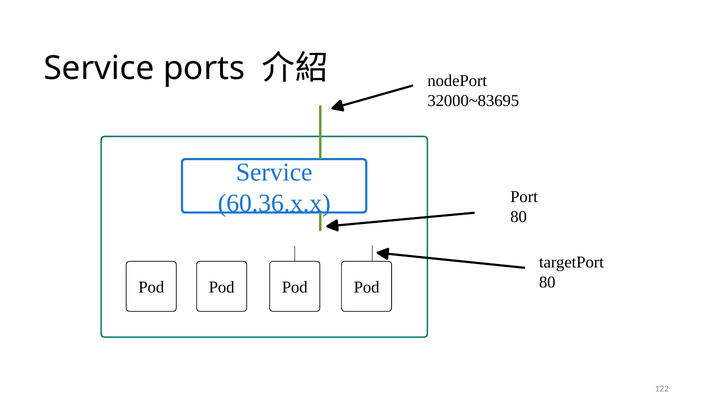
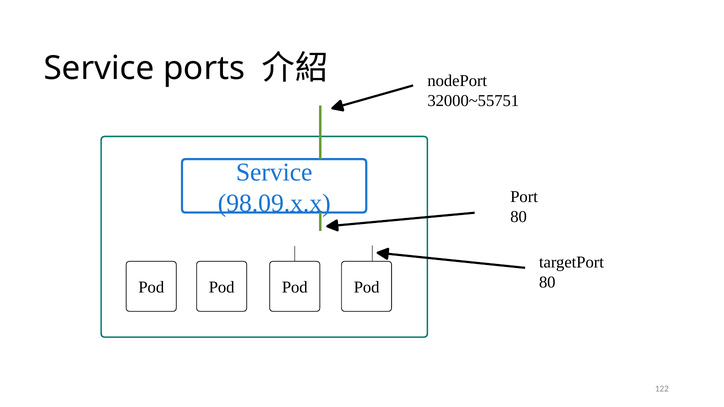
32000~83695: 32000~83695 -> 32000~55751
60.36.x.x: 60.36.x.x -> 98.09.x.x
